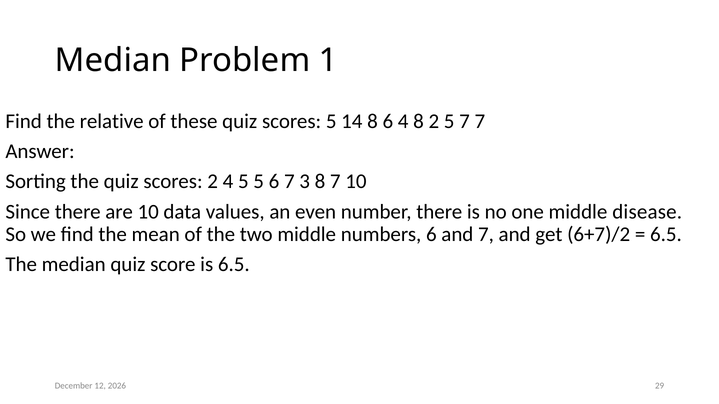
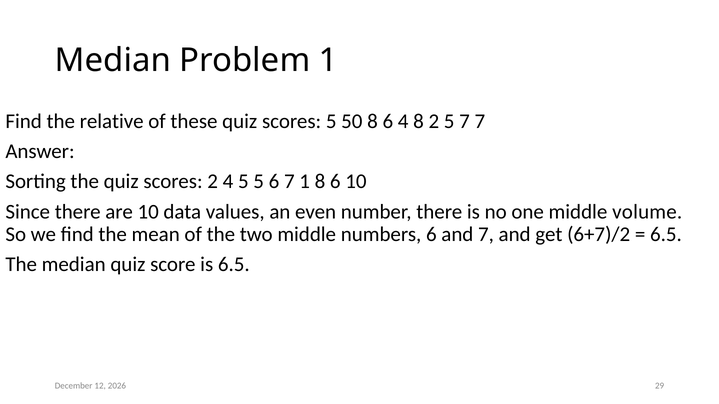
14: 14 -> 50
7 3: 3 -> 1
7 at (335, 182): 7 -> 6
disease: disease -> volume
